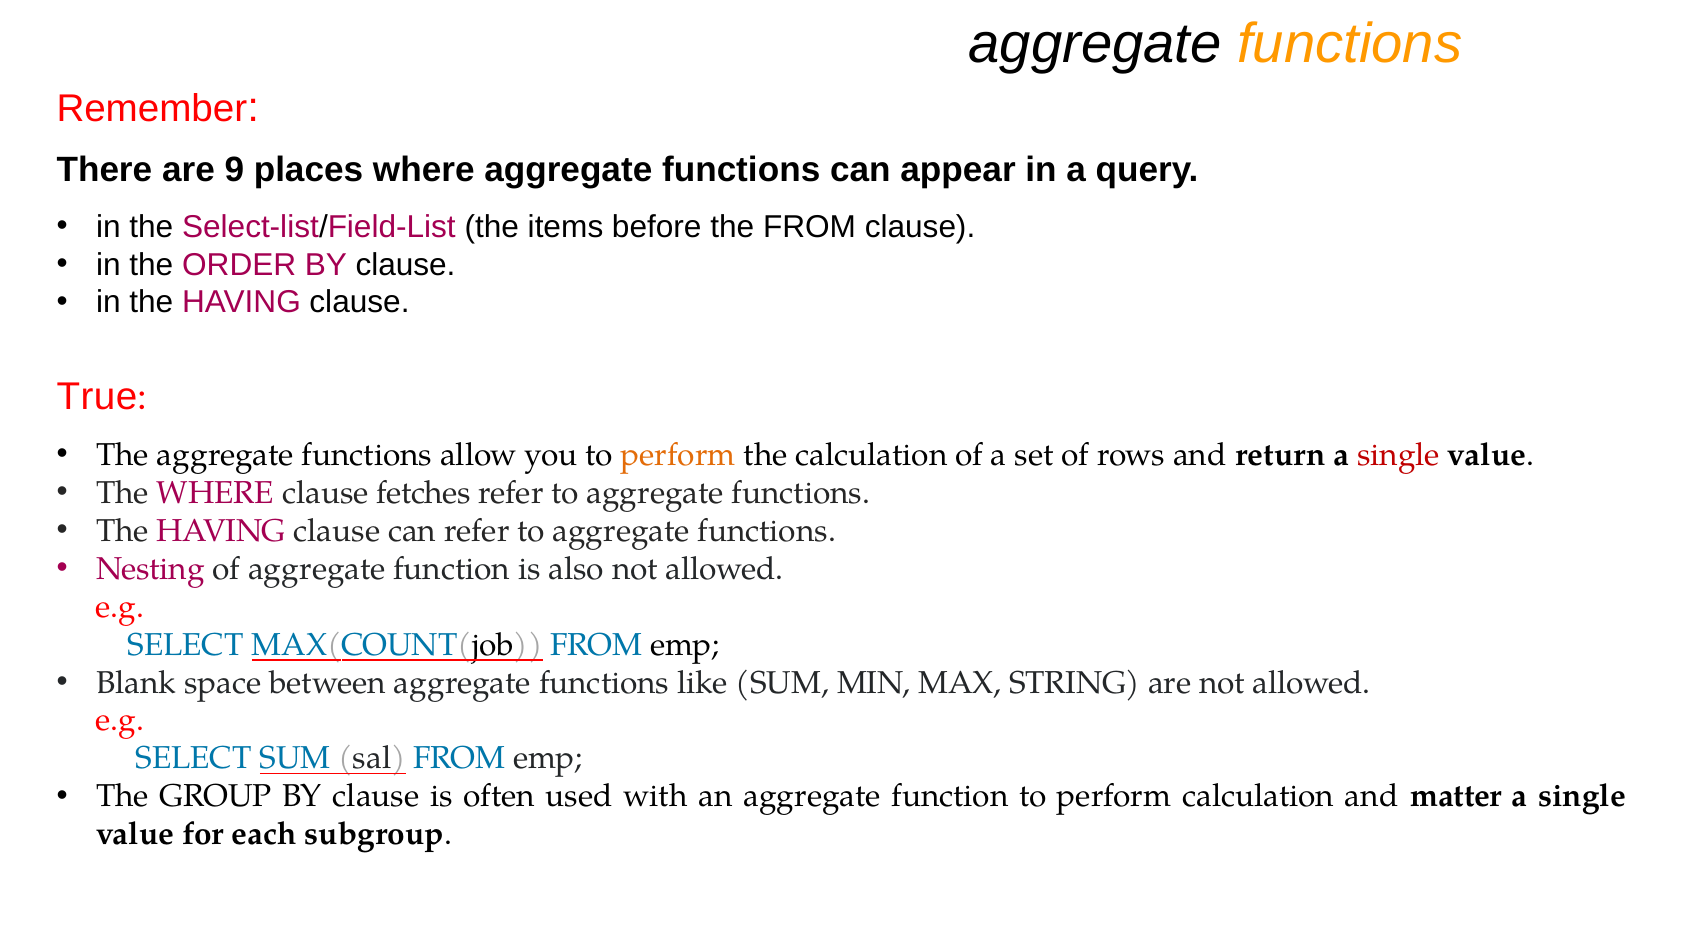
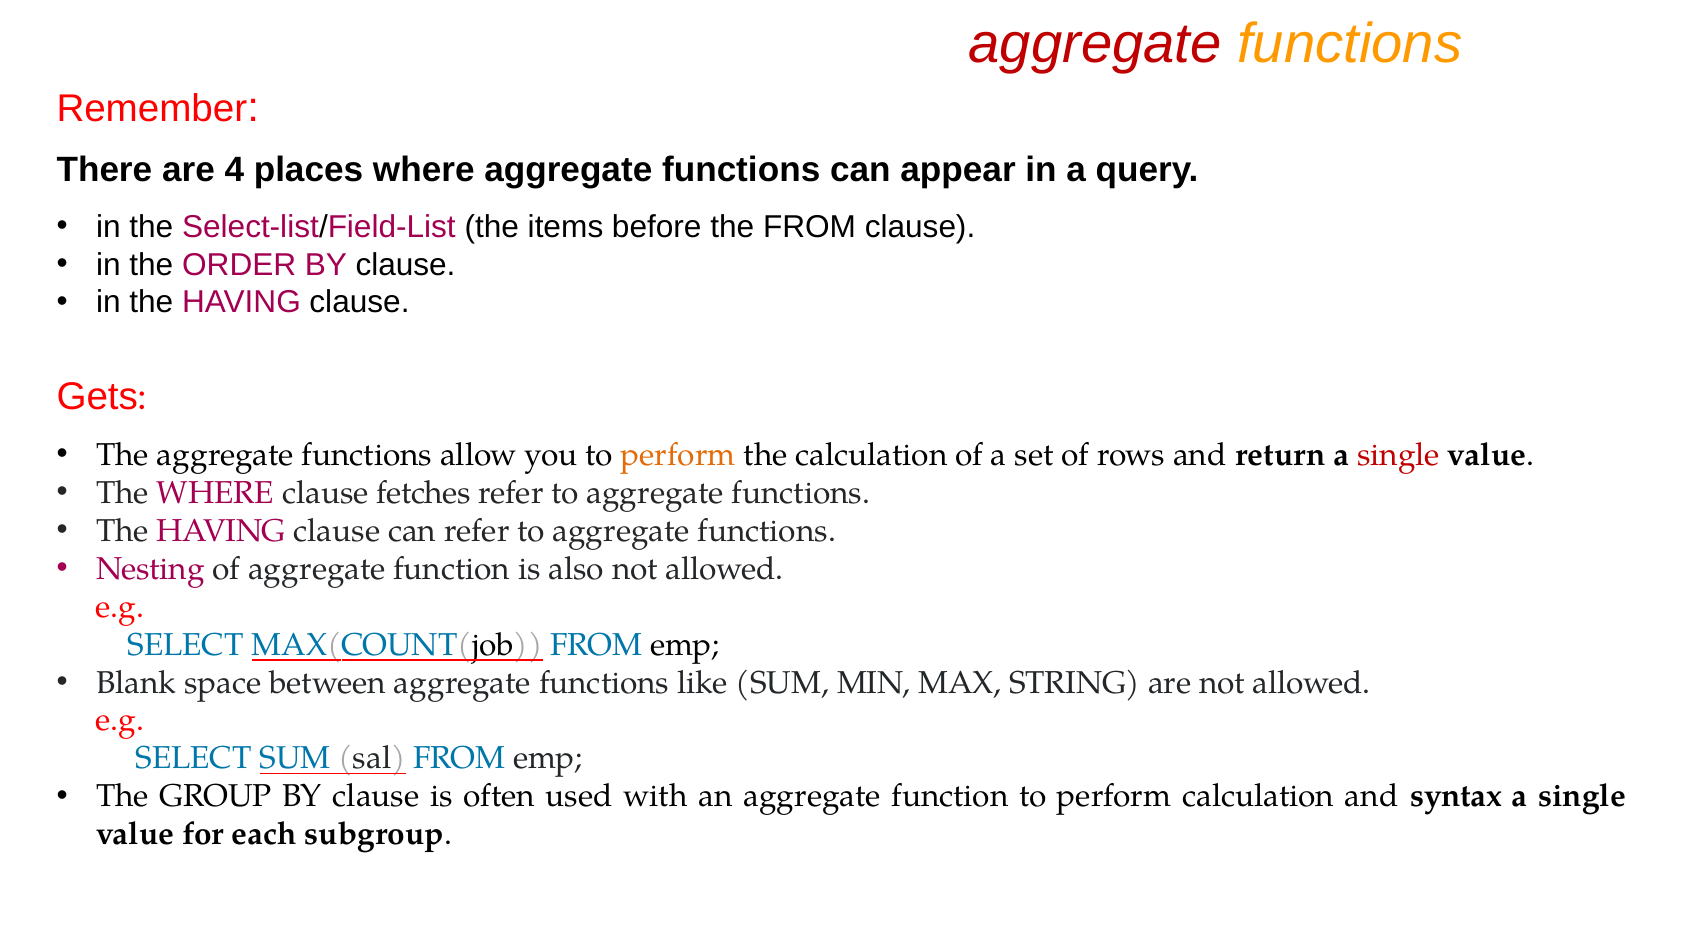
aggregate at (1095, 44) colour: black -> red
9: 9 -> 4
True: True -> Gets
matter: matter -> syntax
